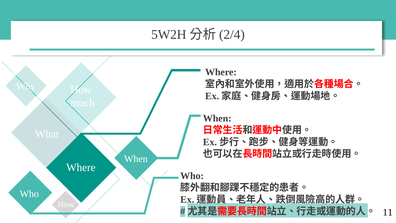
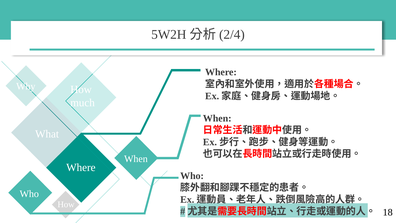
11: 11 -> 18
